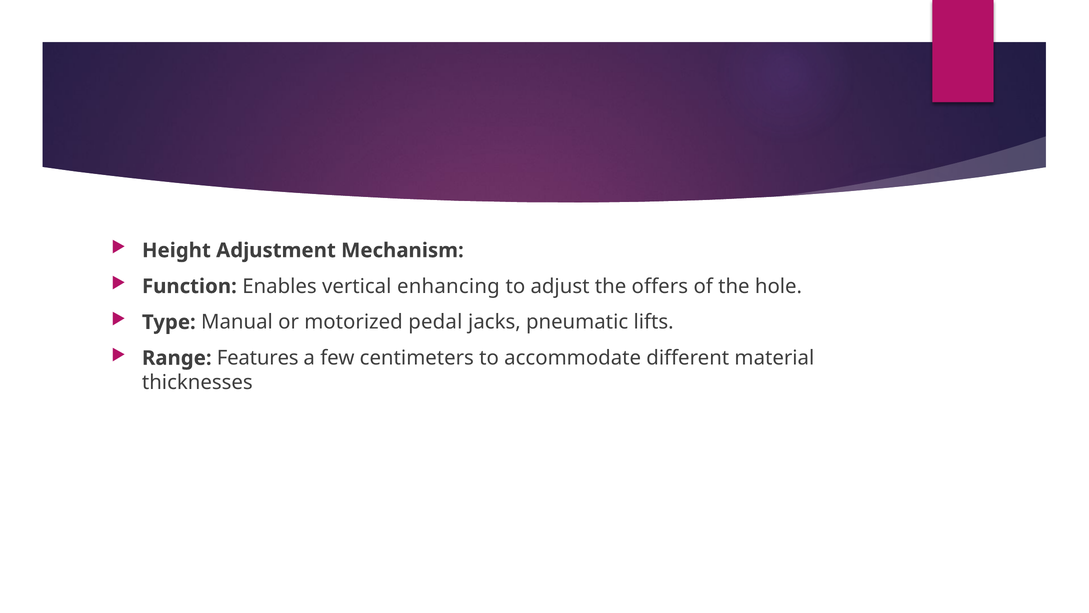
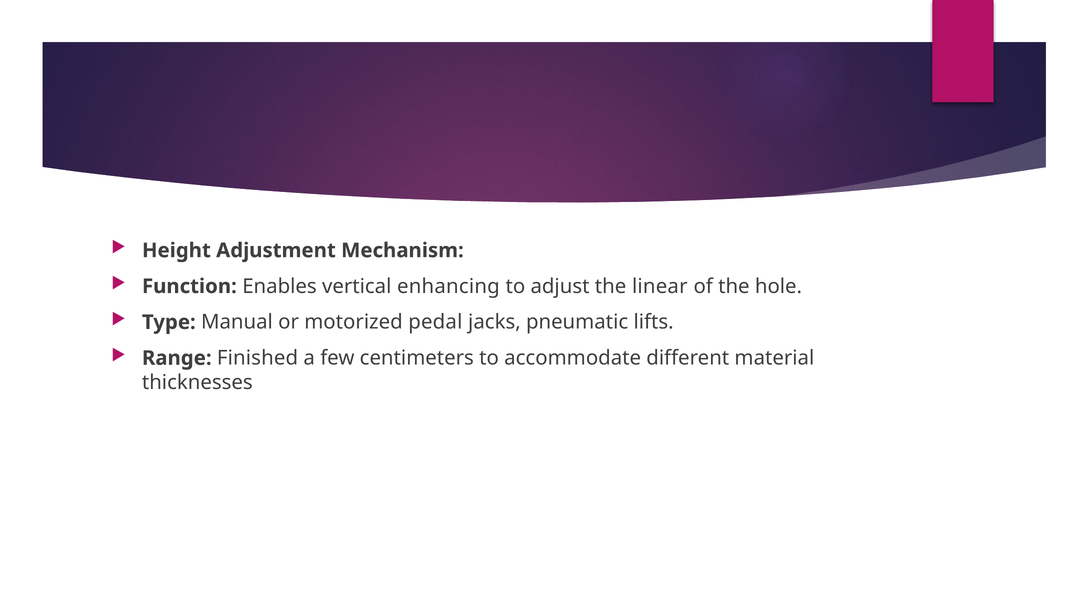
offers: offers -> linear
Features: Features -> Finished
